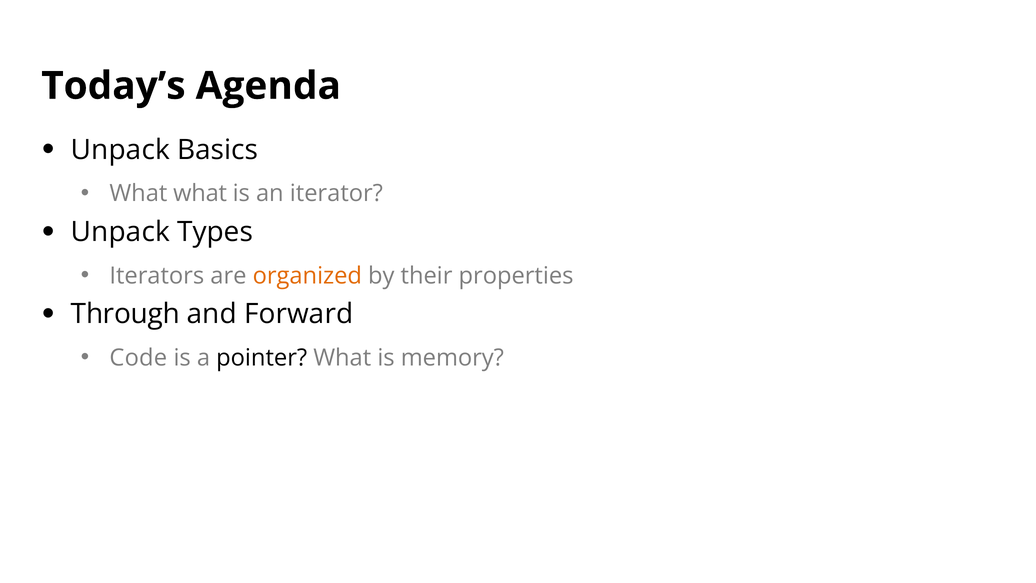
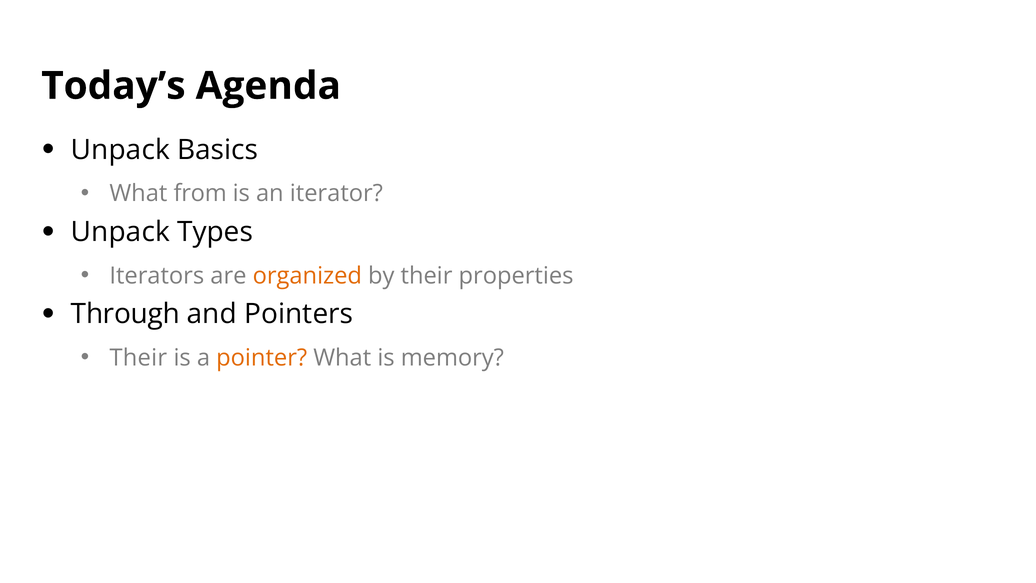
What what: what -> from
Forward: Forward -> Pointers
Code at (138, 358): Code -> Their
pointer colour: black -> orange
